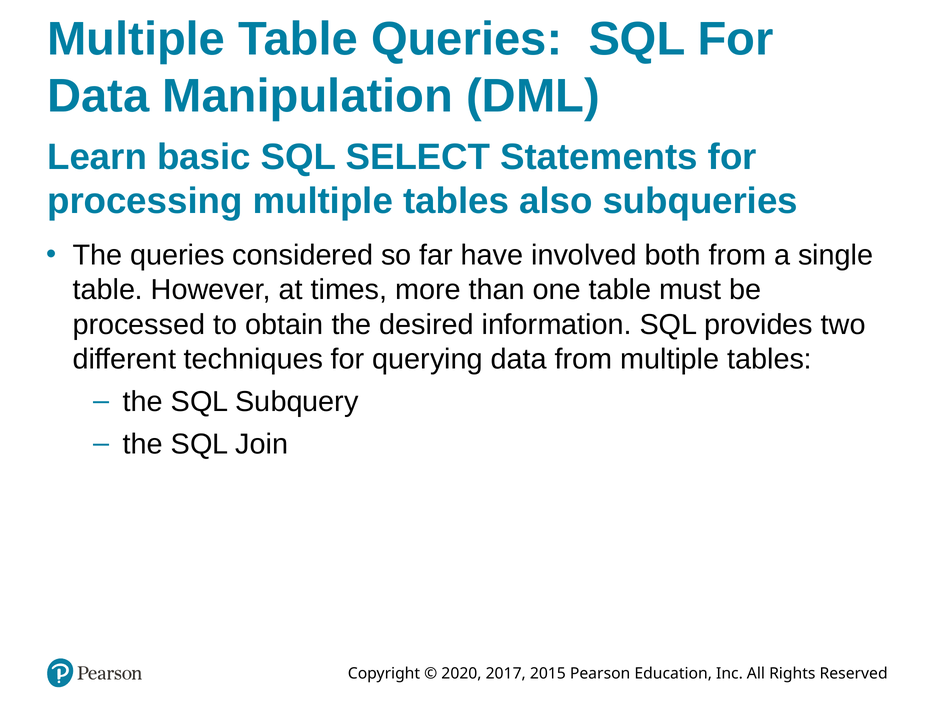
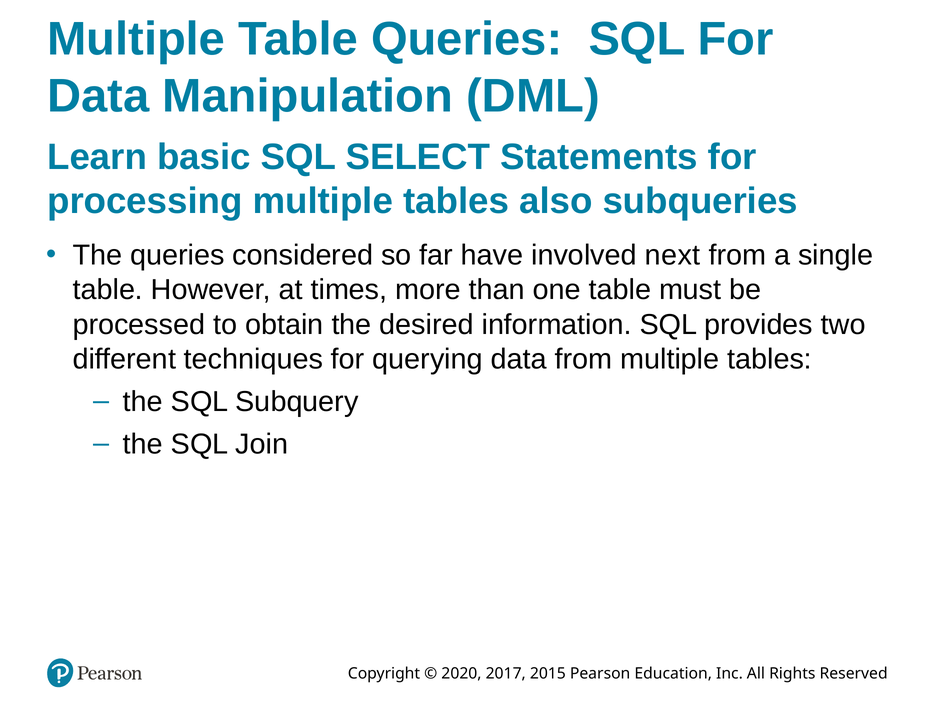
both: both -> next
